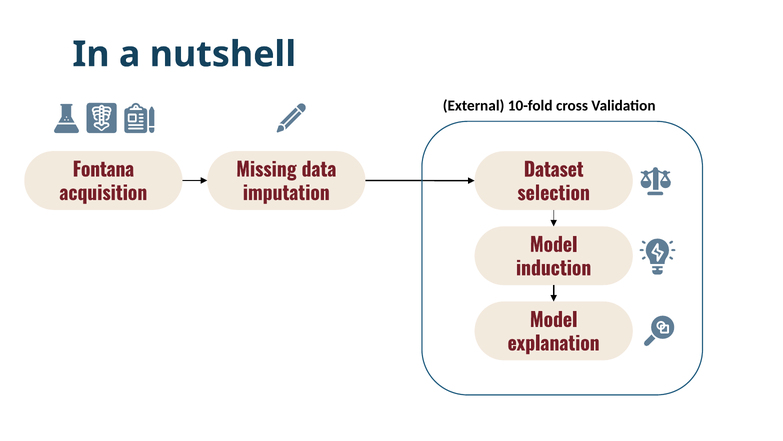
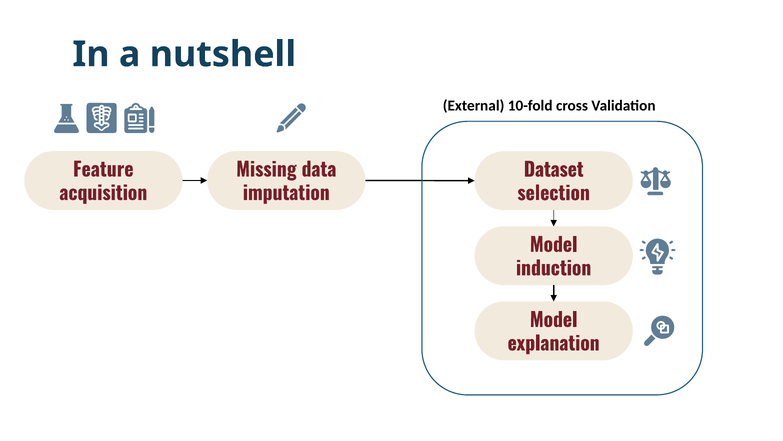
Fontana: Fontana -> Feature
